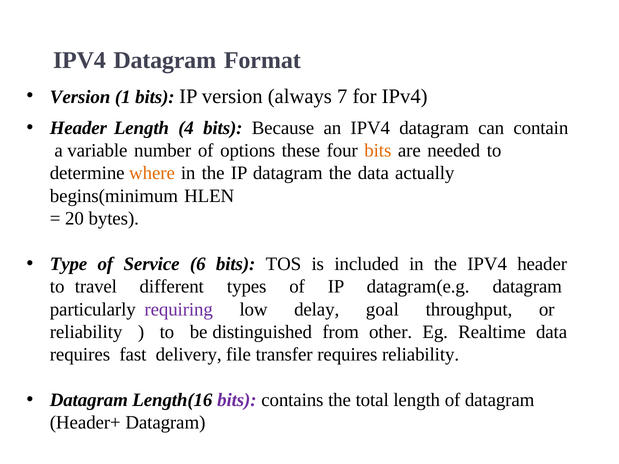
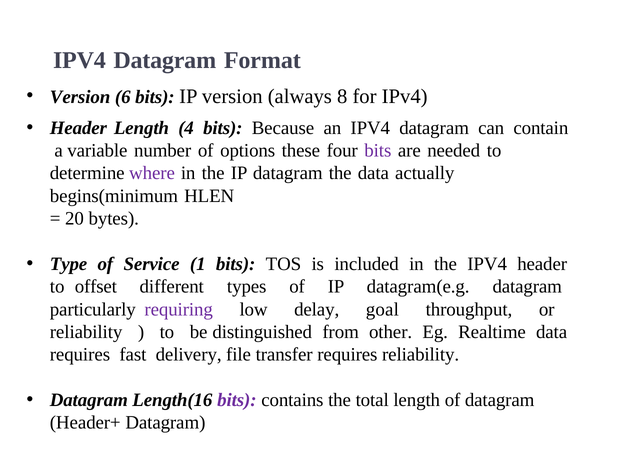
1: 1 -> 6
7: 7 -> 8
bits at (378, 151) colour: orange -> purple
where colour: orange -> purple
6: 6 -> 1
travel: travel -> offset
